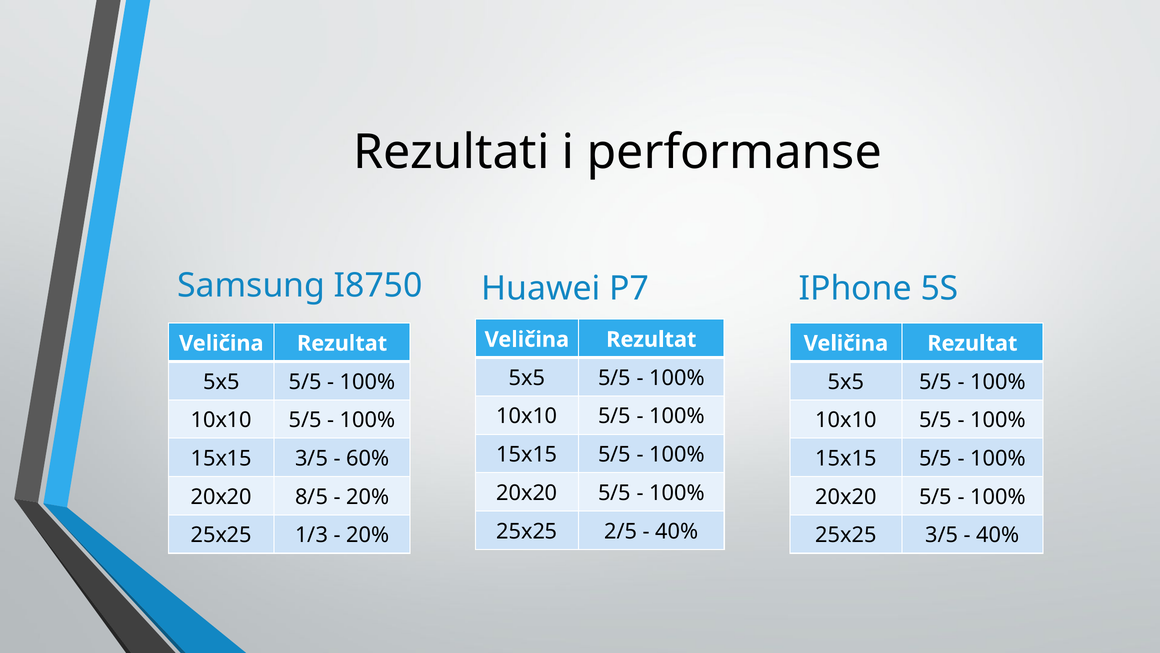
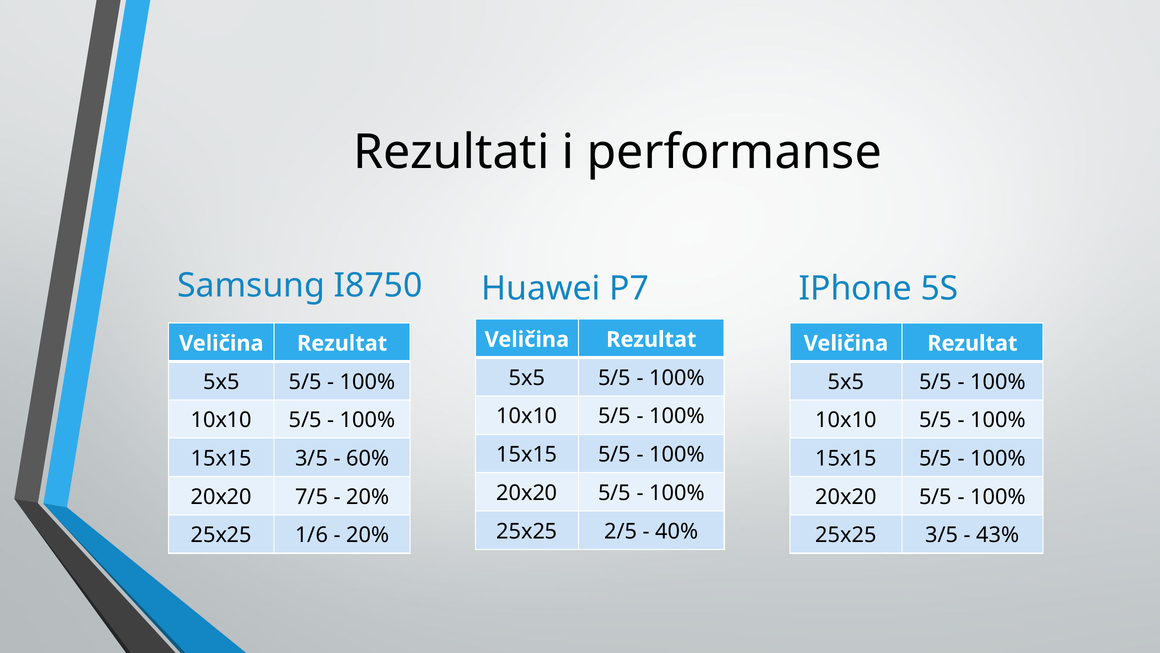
8/5: 8/5 -> 7/5
1/3: 1/3 -> 1/6
40% at (998, 535): 40% -> 43%
